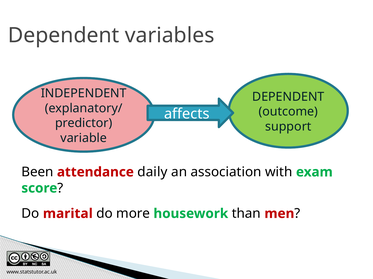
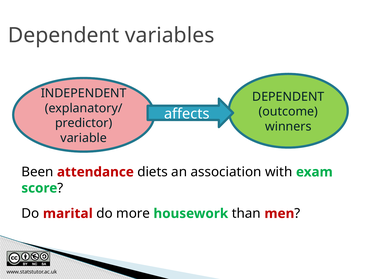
support: support -> winners
daily: daily -> diets
